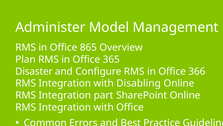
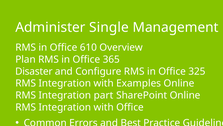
Model: Model -> Single
865: 865 -> 610
366: 366 -> 325
Disabling: Disabling -> Examples
